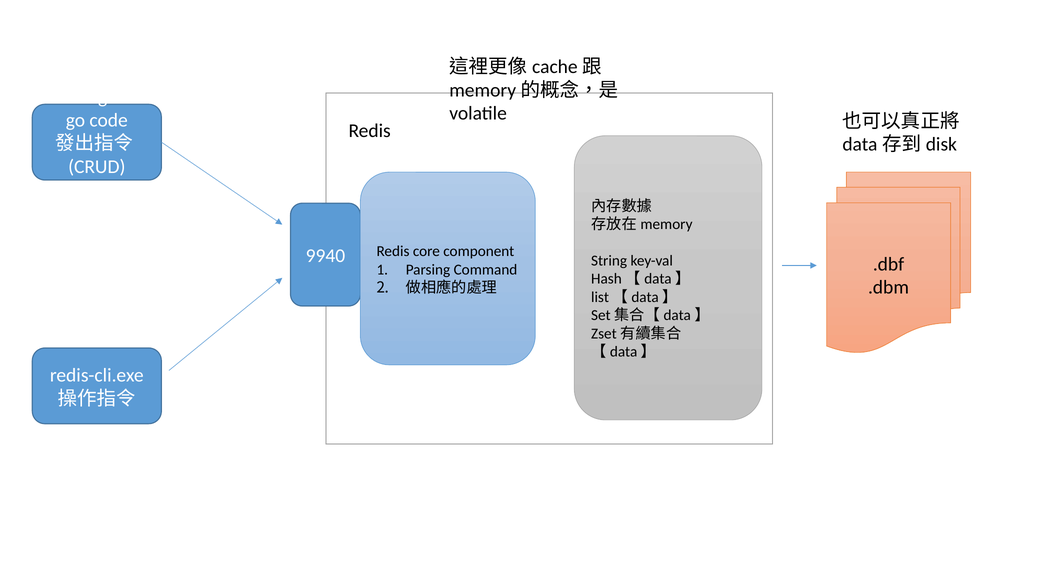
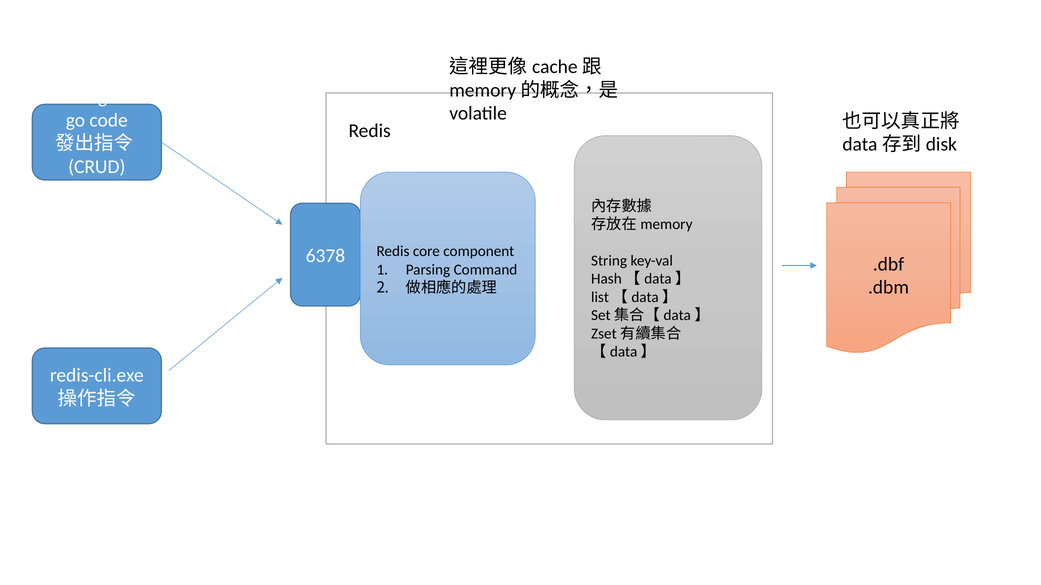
9940: 9940 -> 6378
